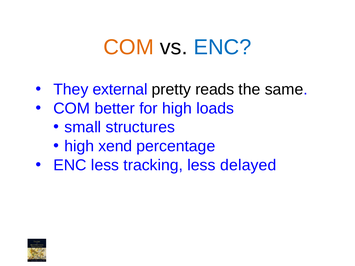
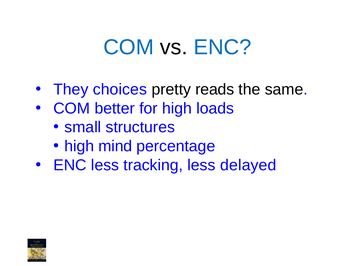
COM at (129, 47) colour: orange -> blue
external: external -> choices
xend: xend -> mind
